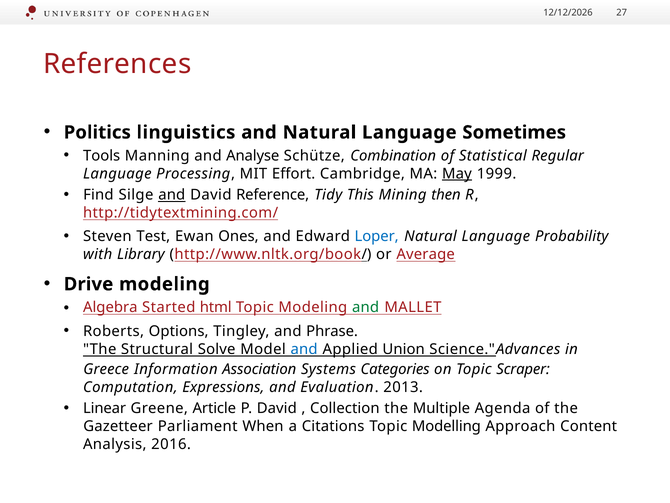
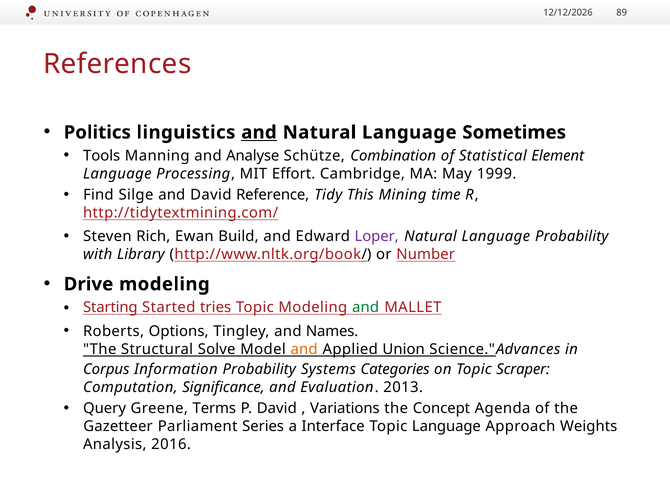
27: 27 -> 89
and at (259, 132) underline: none -> present
Regular: Regular -> Element
May underline: present -> none
and at (172, 195) underline: present -> none
then: then -> time
Test: Test -> Rich
Ones: Ones -> Build
Loper colour: blue -> purple
Average: Average -> Number
Algebra: Algebra -> Starting
html: html -> tries
Phrase: Phrase -> Names
and at (304, 349) colour: blue -> orange
Greece: Greece -> Corpus
Information Association: Association -> Probability
Expressions: Expressions -> Significance
Linear: Linear -> Query
Article: Article -> Terms
Collection: Collection -> Variations
Multiple: Multiple -> Concept
When: When -> Series
Citations: Citations -> Interface
Topic Modelling: Modelling -> Language
Content: Content -> Weights
